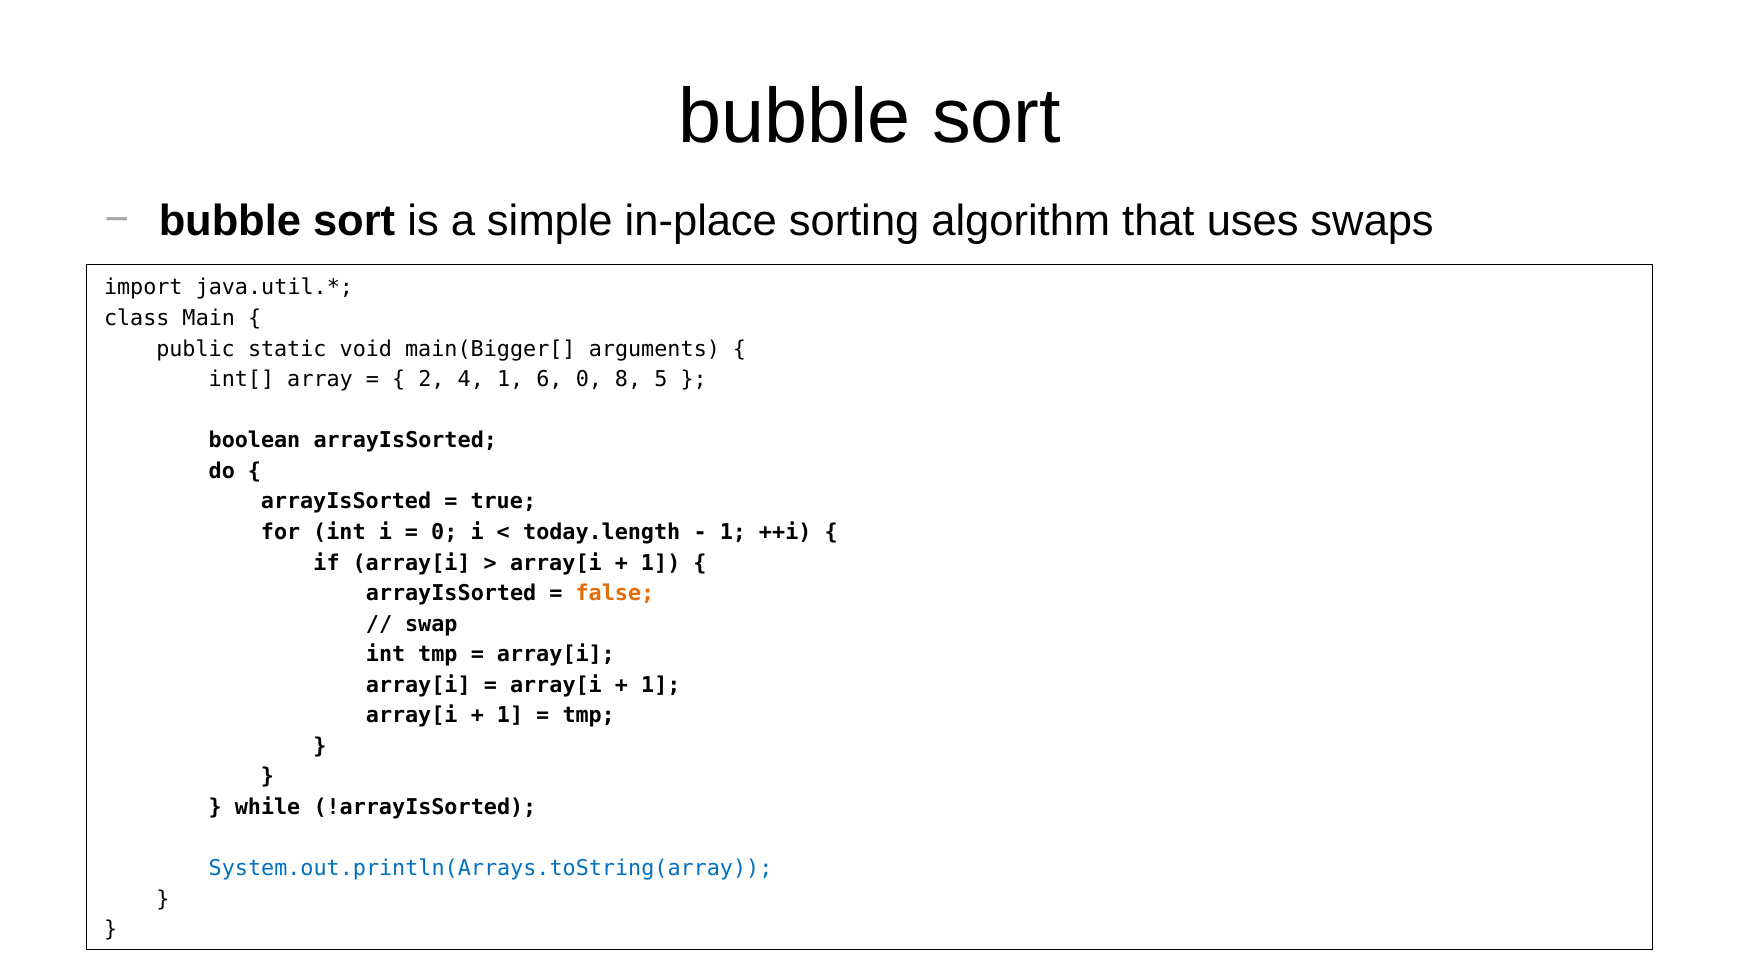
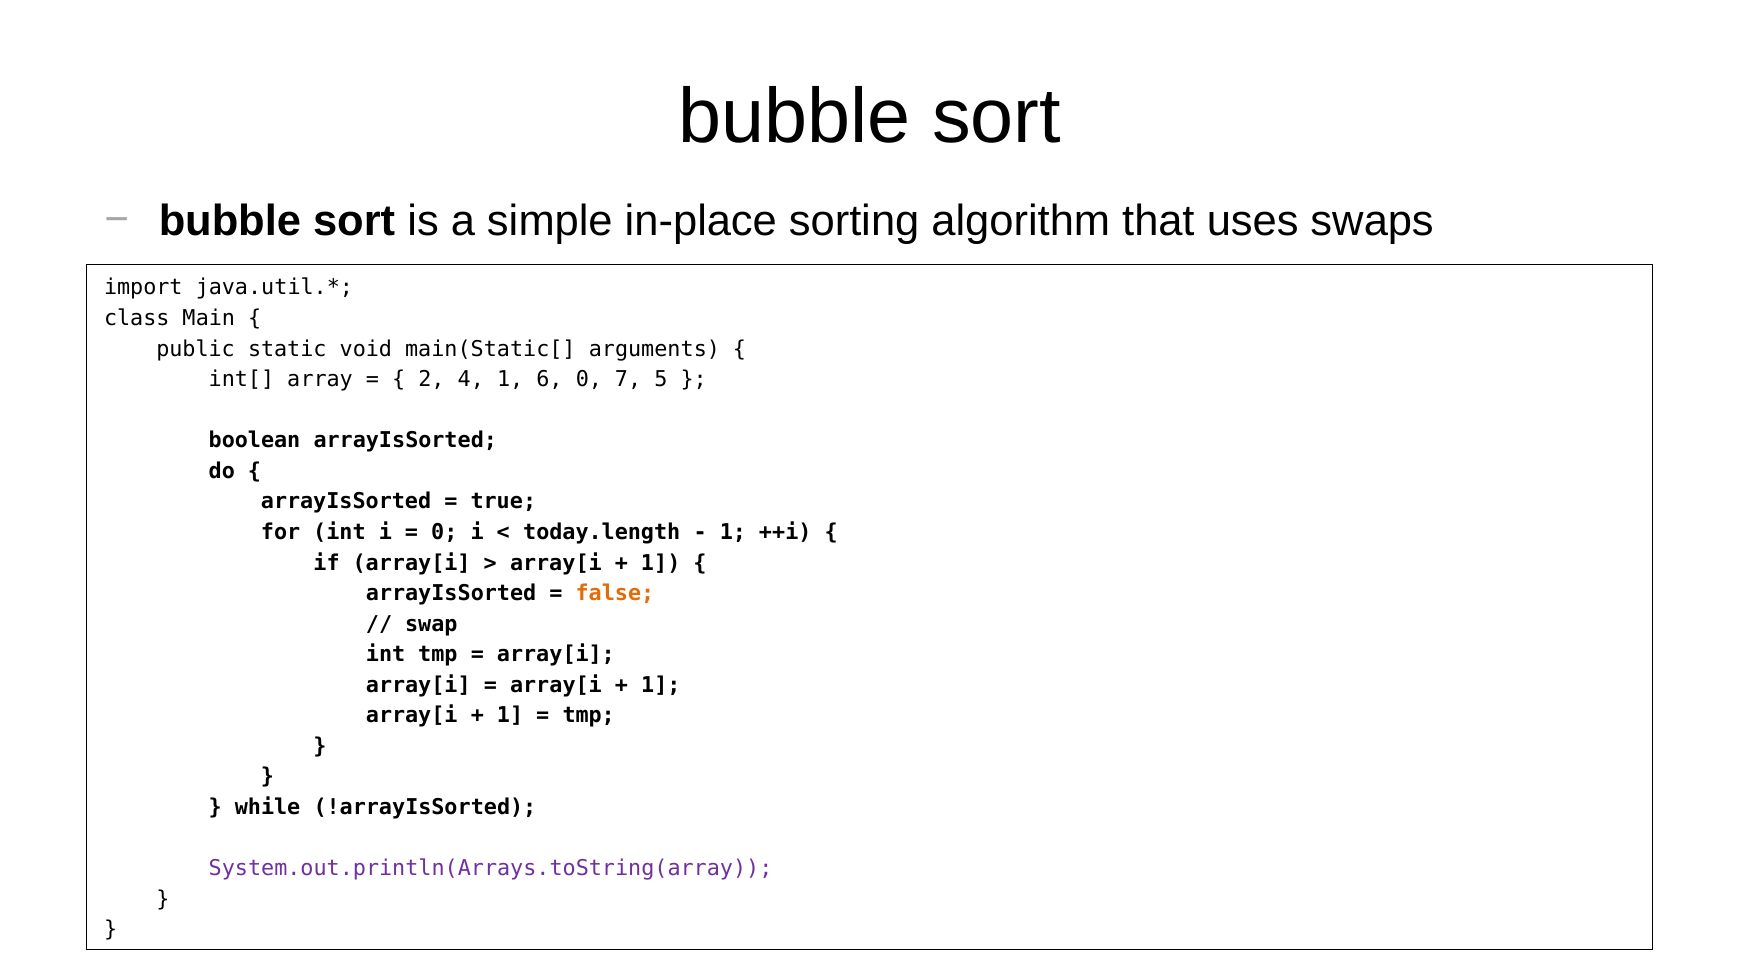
main(Bigger[: main(Bigger[ -> main(Static[
8: 8 -> 7
System.out.println(Arrays.toString(array colour: blue -> purple
